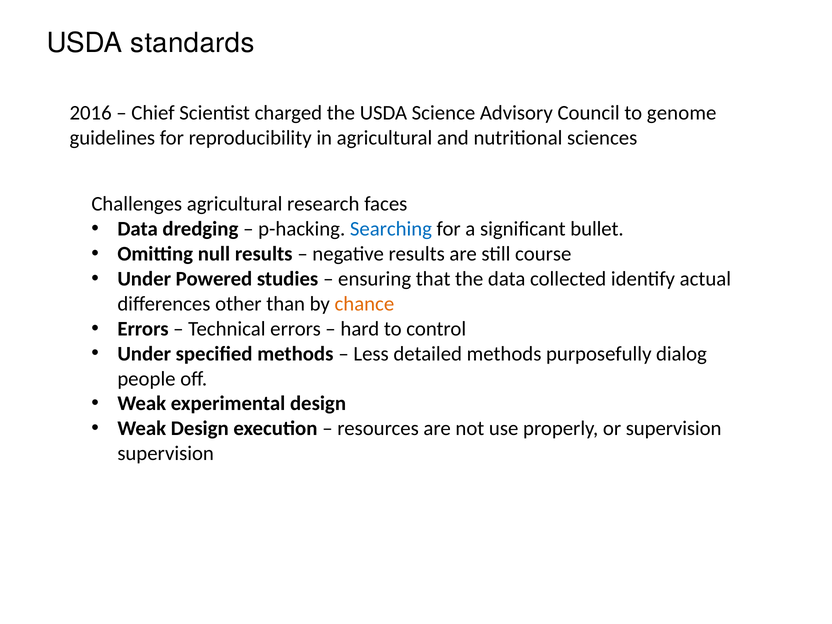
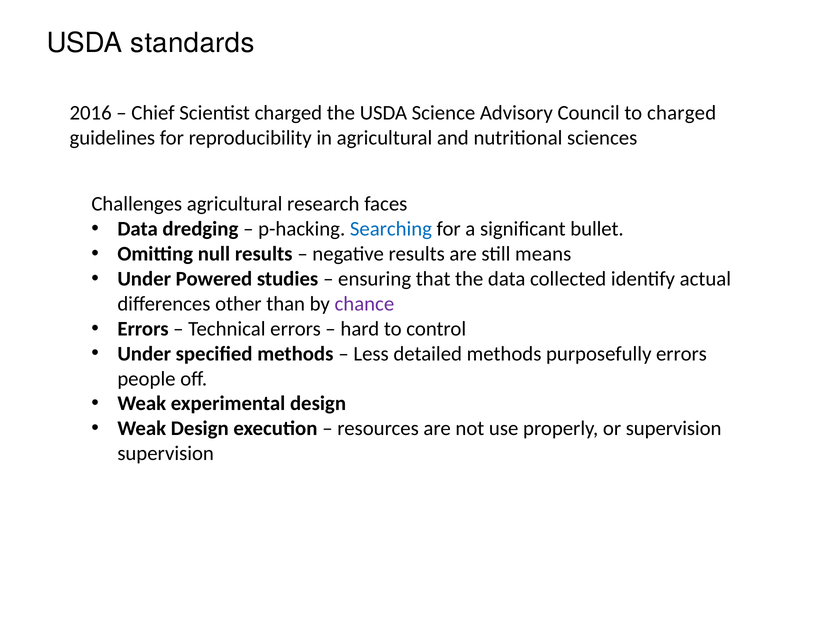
to genome: genome -> charged
course: course -> means
chance colour: orange -> purple
purposefully dialog: dialog -> errors
